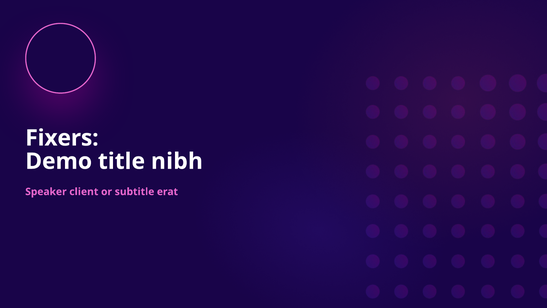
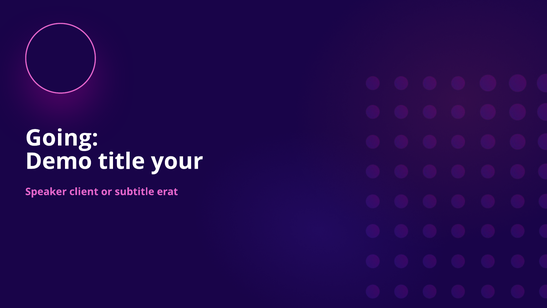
Fixers: Fixers -> Going
nibh: nibh -> your
